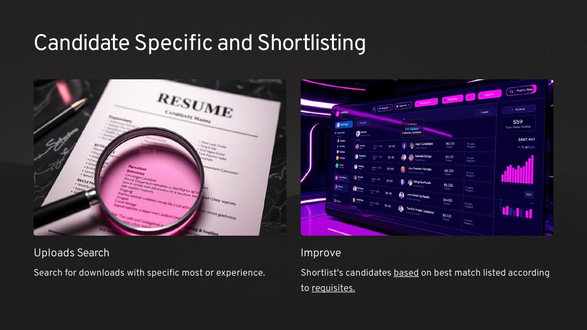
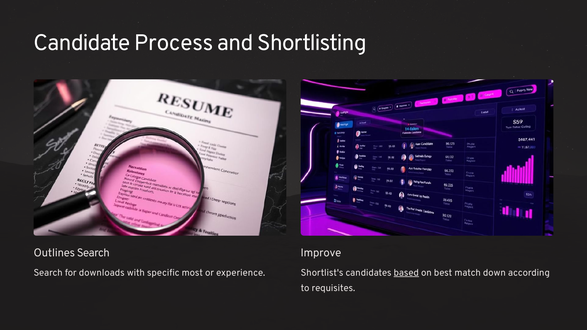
Candidate Specific: Specific -> Process
Uploads: Uploads -> Outlines
listed: listed -> down
requisites underline: present -> none
